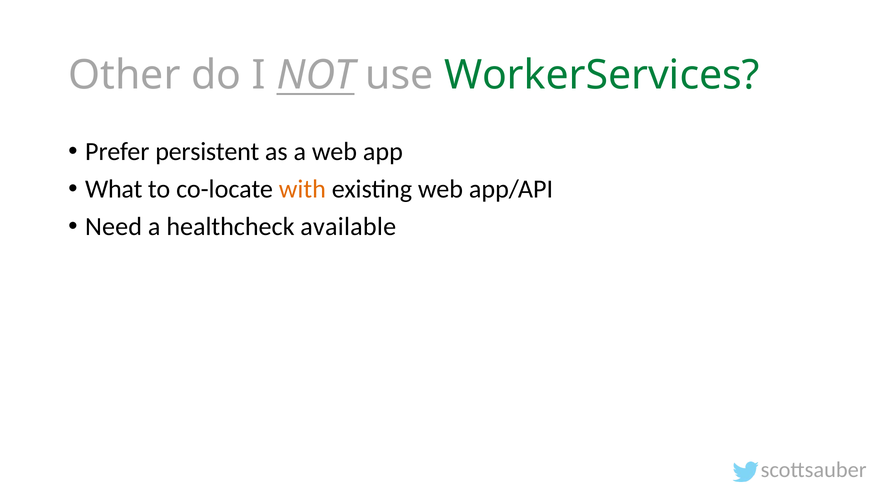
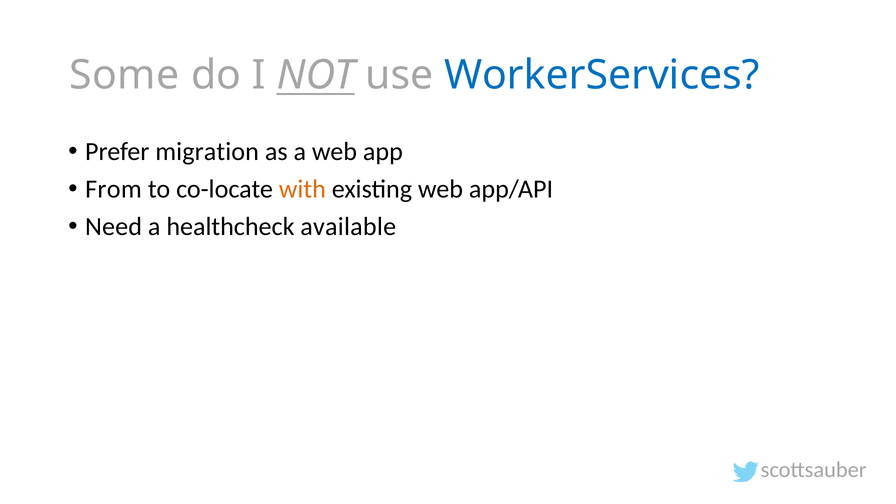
Other: Other -> Some
WorkerServices colour: green -> blue
persistent: persistent -> migration
What: What -> From
